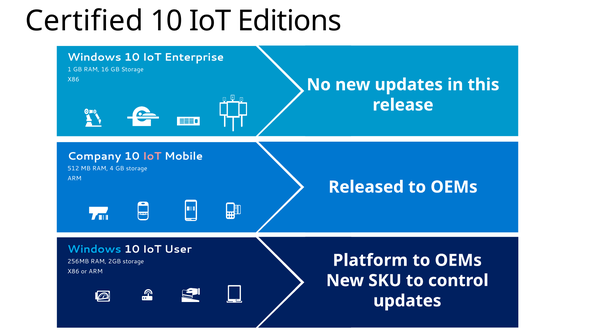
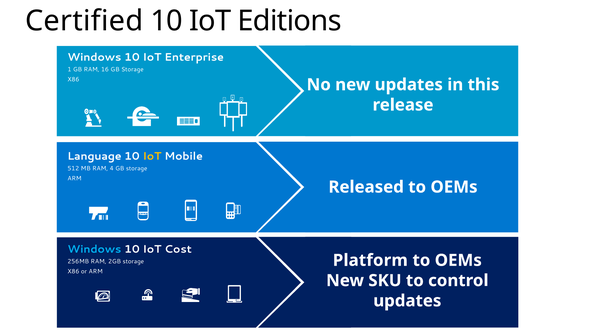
Company: Company -> Language
IoT at (152, 156) colour: pink -> yellow
User: User -> Cost
